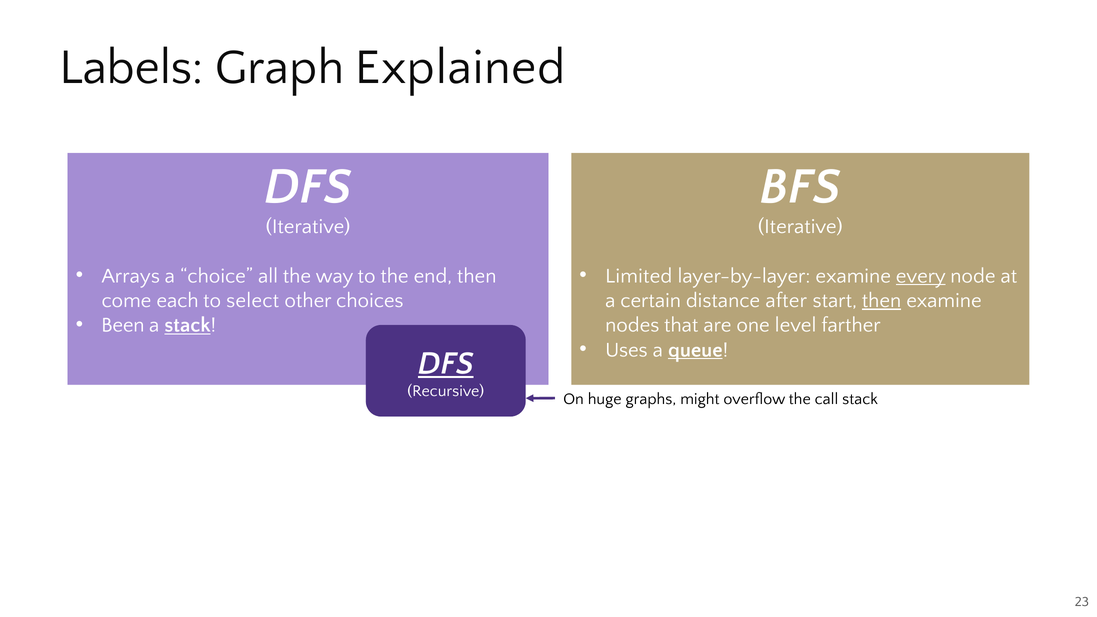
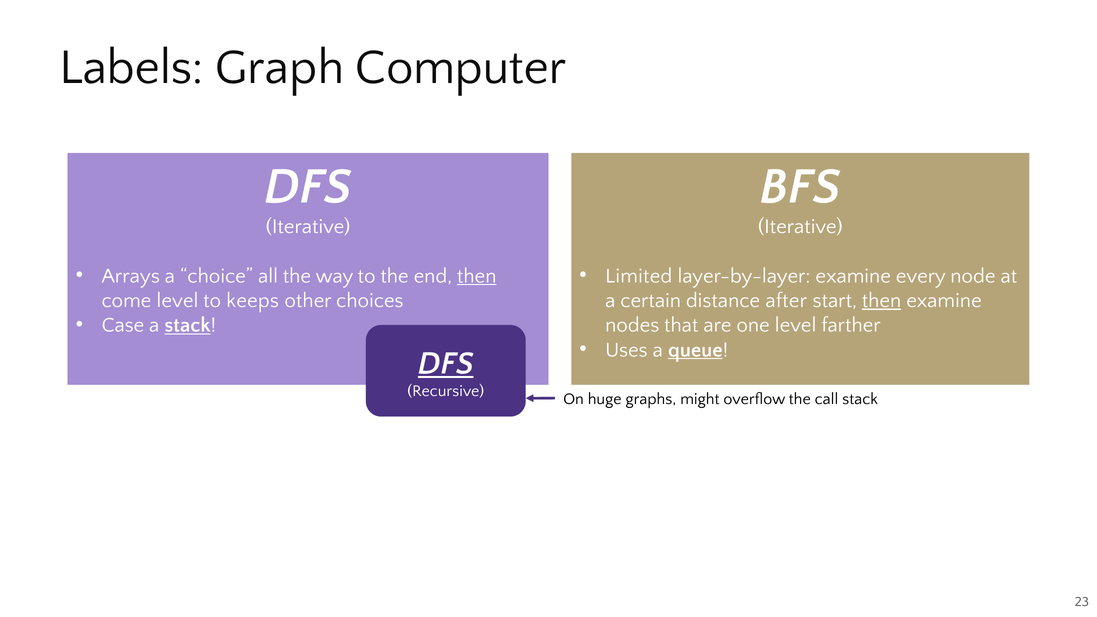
Explained: Explained -> Computer
then at (477, 276) underline: none -> present
every underline: present -> none
come each: each -> level
select: select -> keeps
Been: Been -> Case
